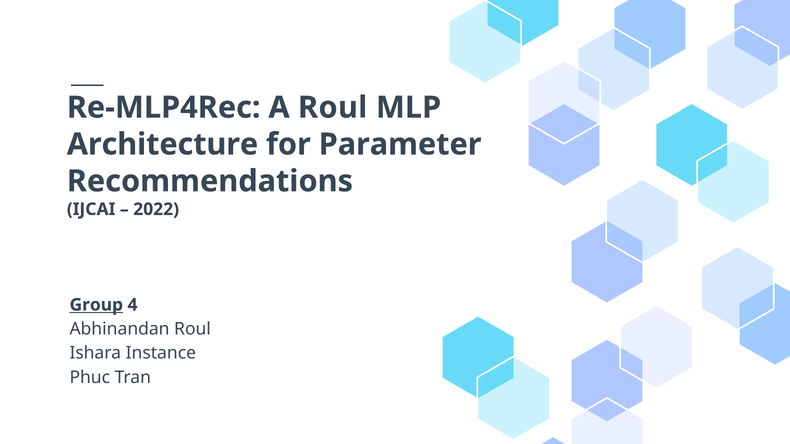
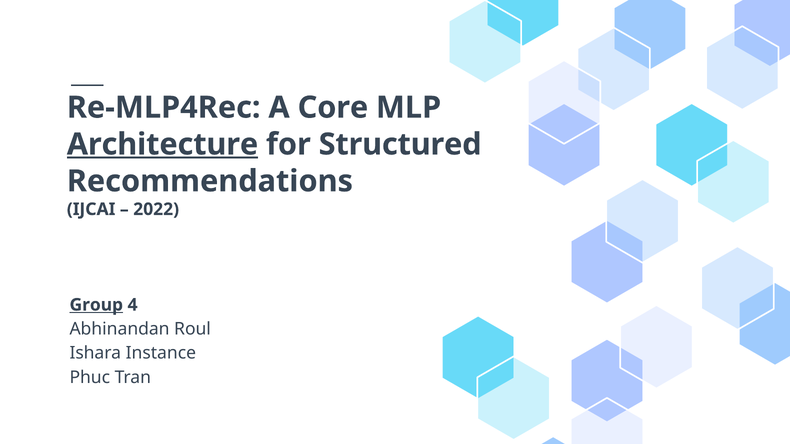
A Roul: Roul -> Core
Architecture underline: none -> present
Parameter: Parameter -> Structured
